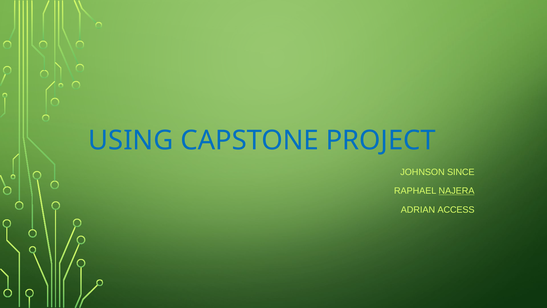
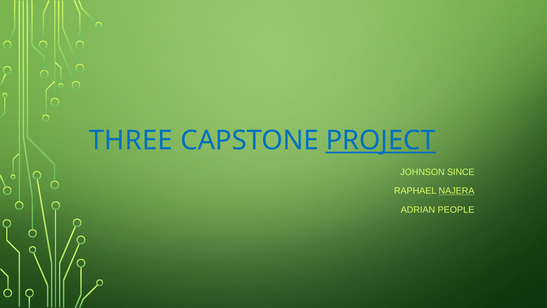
USING: USING -> THREE
PROJECT underline: none -> present
ACCESS: ACCESS -> PEOPLE
